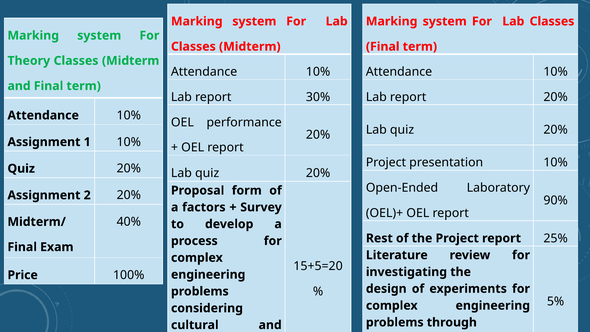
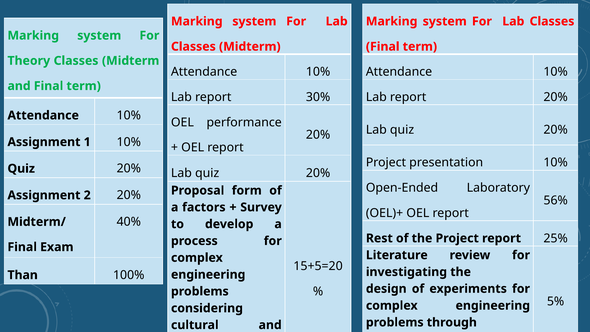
90%: 90% -> 56%
Price: Price -> Than
